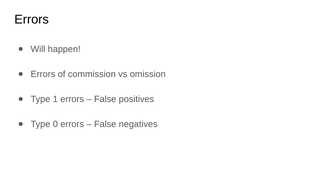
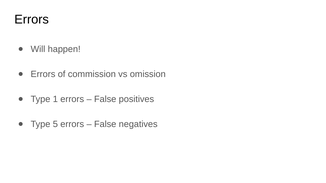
0: 0 -> 5
